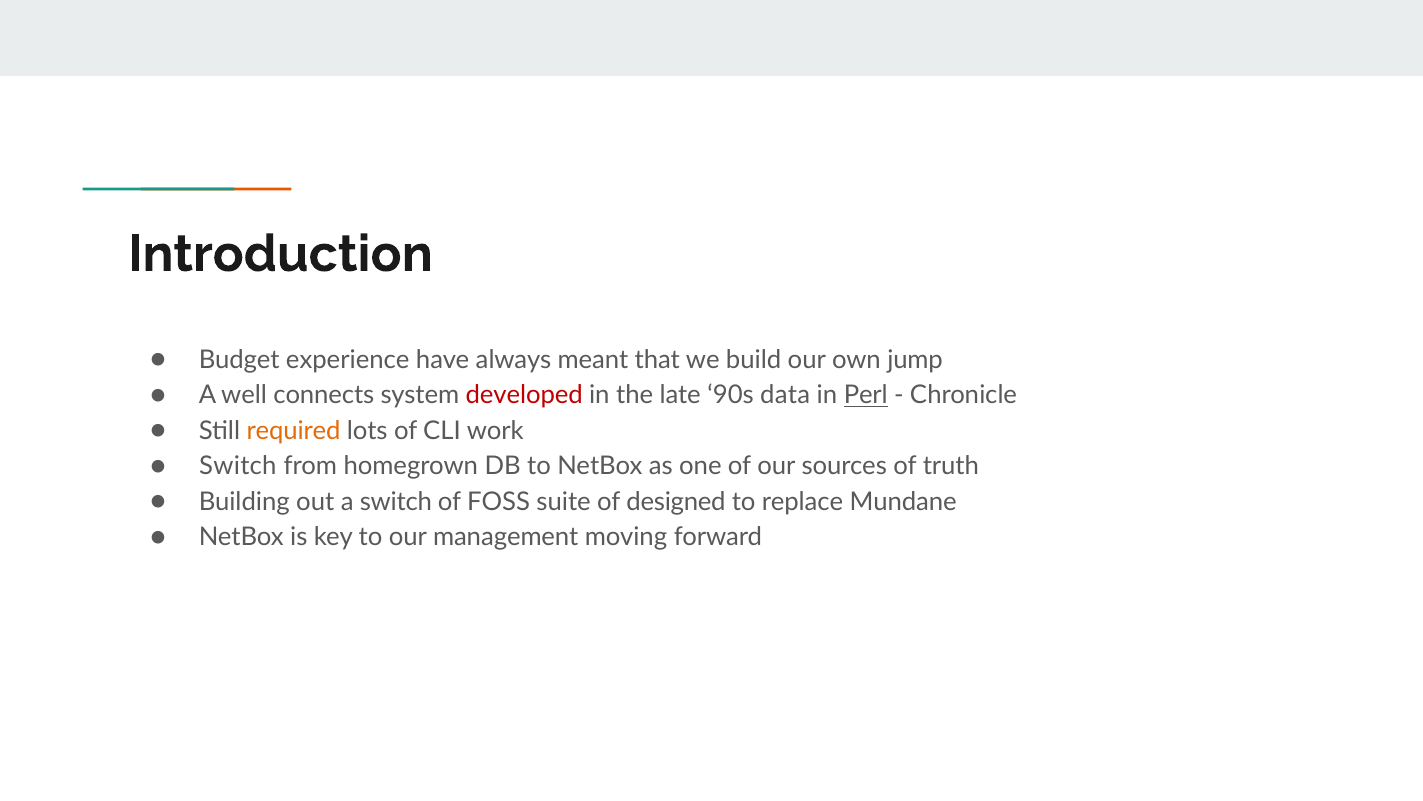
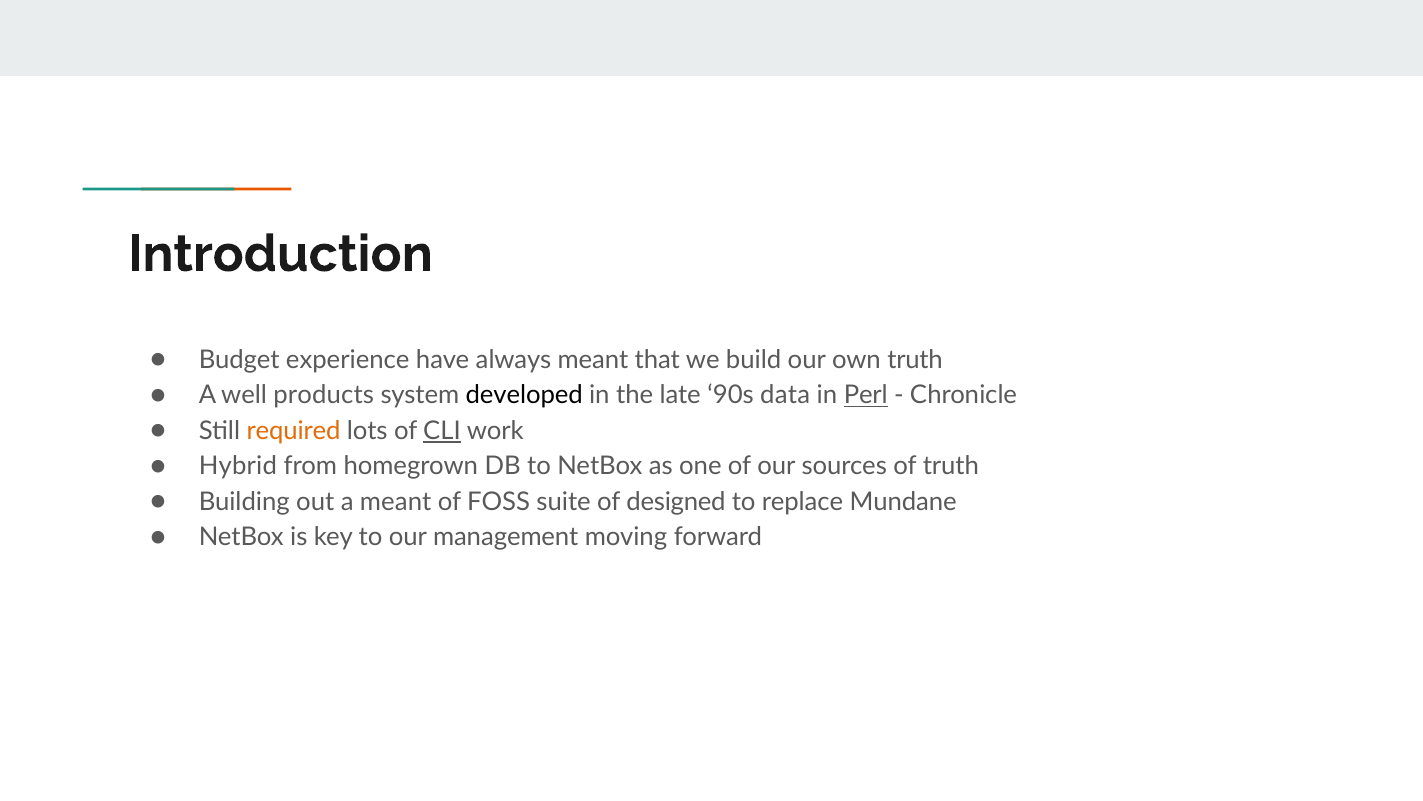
own jump: jump -> truth
connects: connects -> products
developed colour: red -> black
CLI underline: none -> present
Switch at (238, 466): Switch -> Hybrid
a switch: switch -> meant
